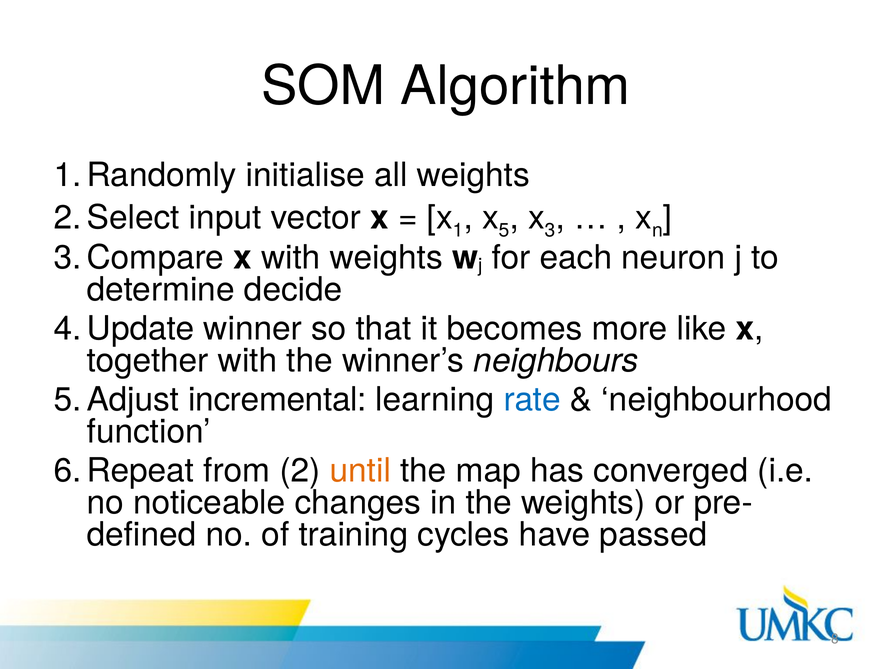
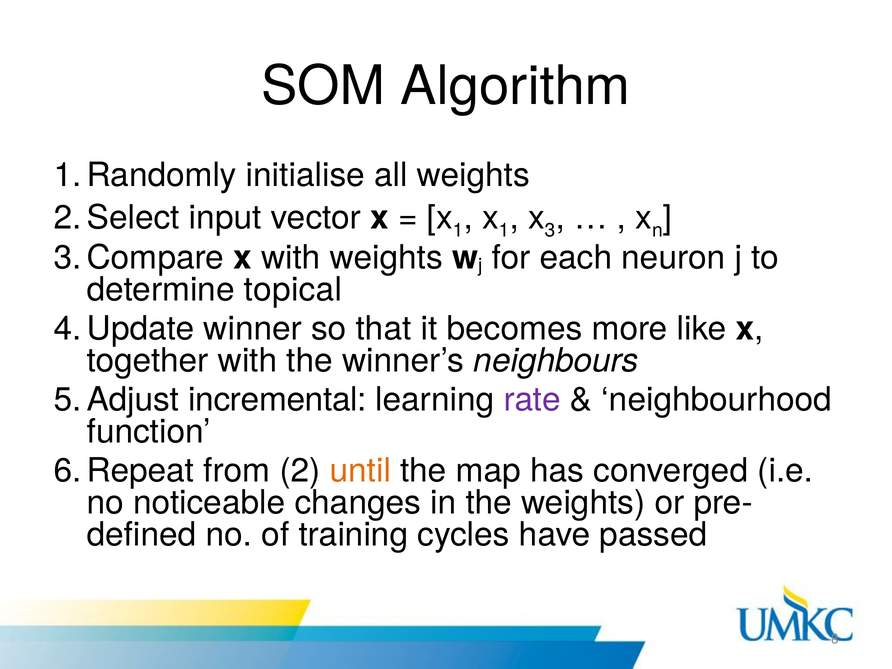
5 at (504, 231): 5 -> 1
decide: decide -> topical
rate colour: blue -> purple
